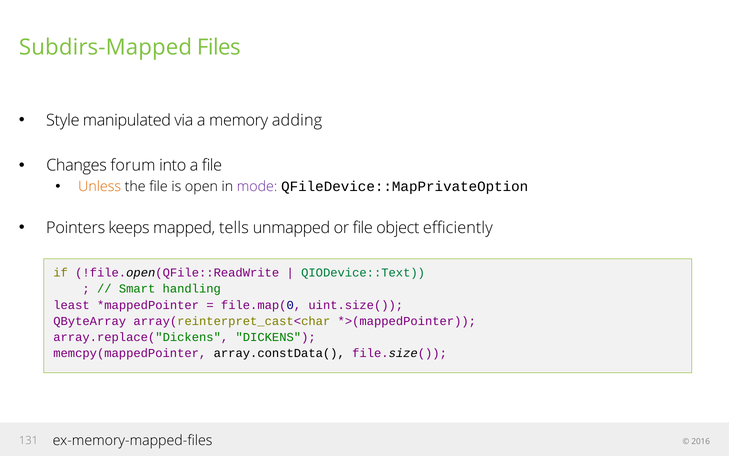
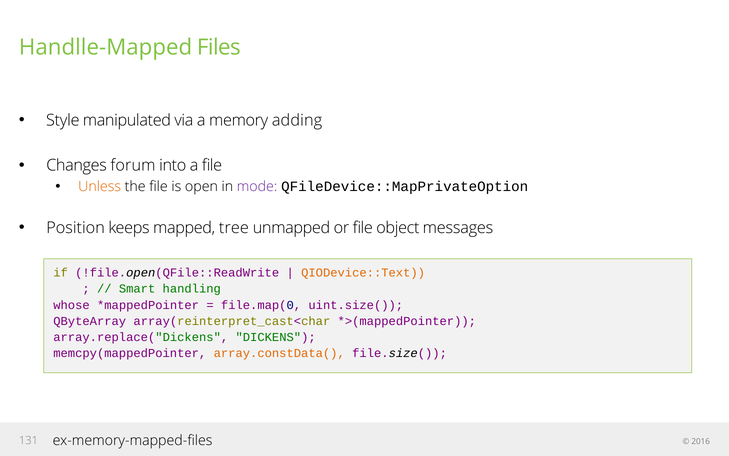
Subdirs-Mapped: Subdirs-Mapped -> Handlle-Mapped
Pointers: Pointers -> Position
tells: tells -> tree
efficiently: efficiently -> messages
QIODevice::Text colour: green -> orange
least: least -> whose
array.constData( colour: black -> orange
